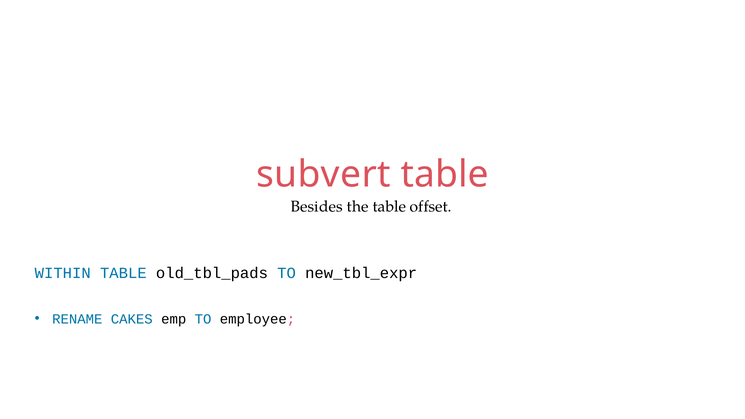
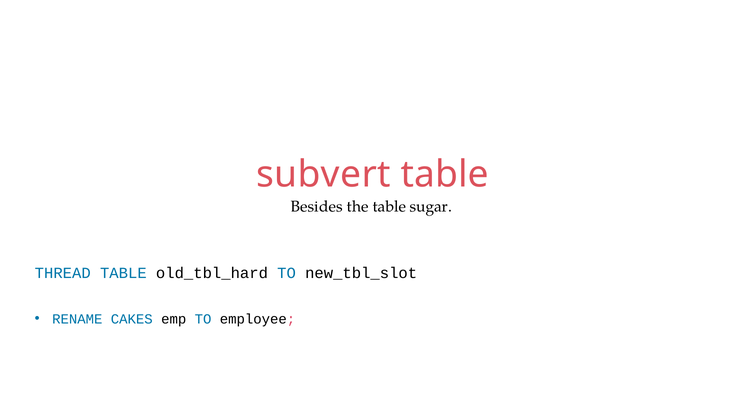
offset: offset -> sugar
WITHIN: WITHIN -> THREAD
old_tbl_pads: old_tbl_pads -> old_tbl_hard
new_tbl_expr: new_tbl_expr -> new_tbl_slot
